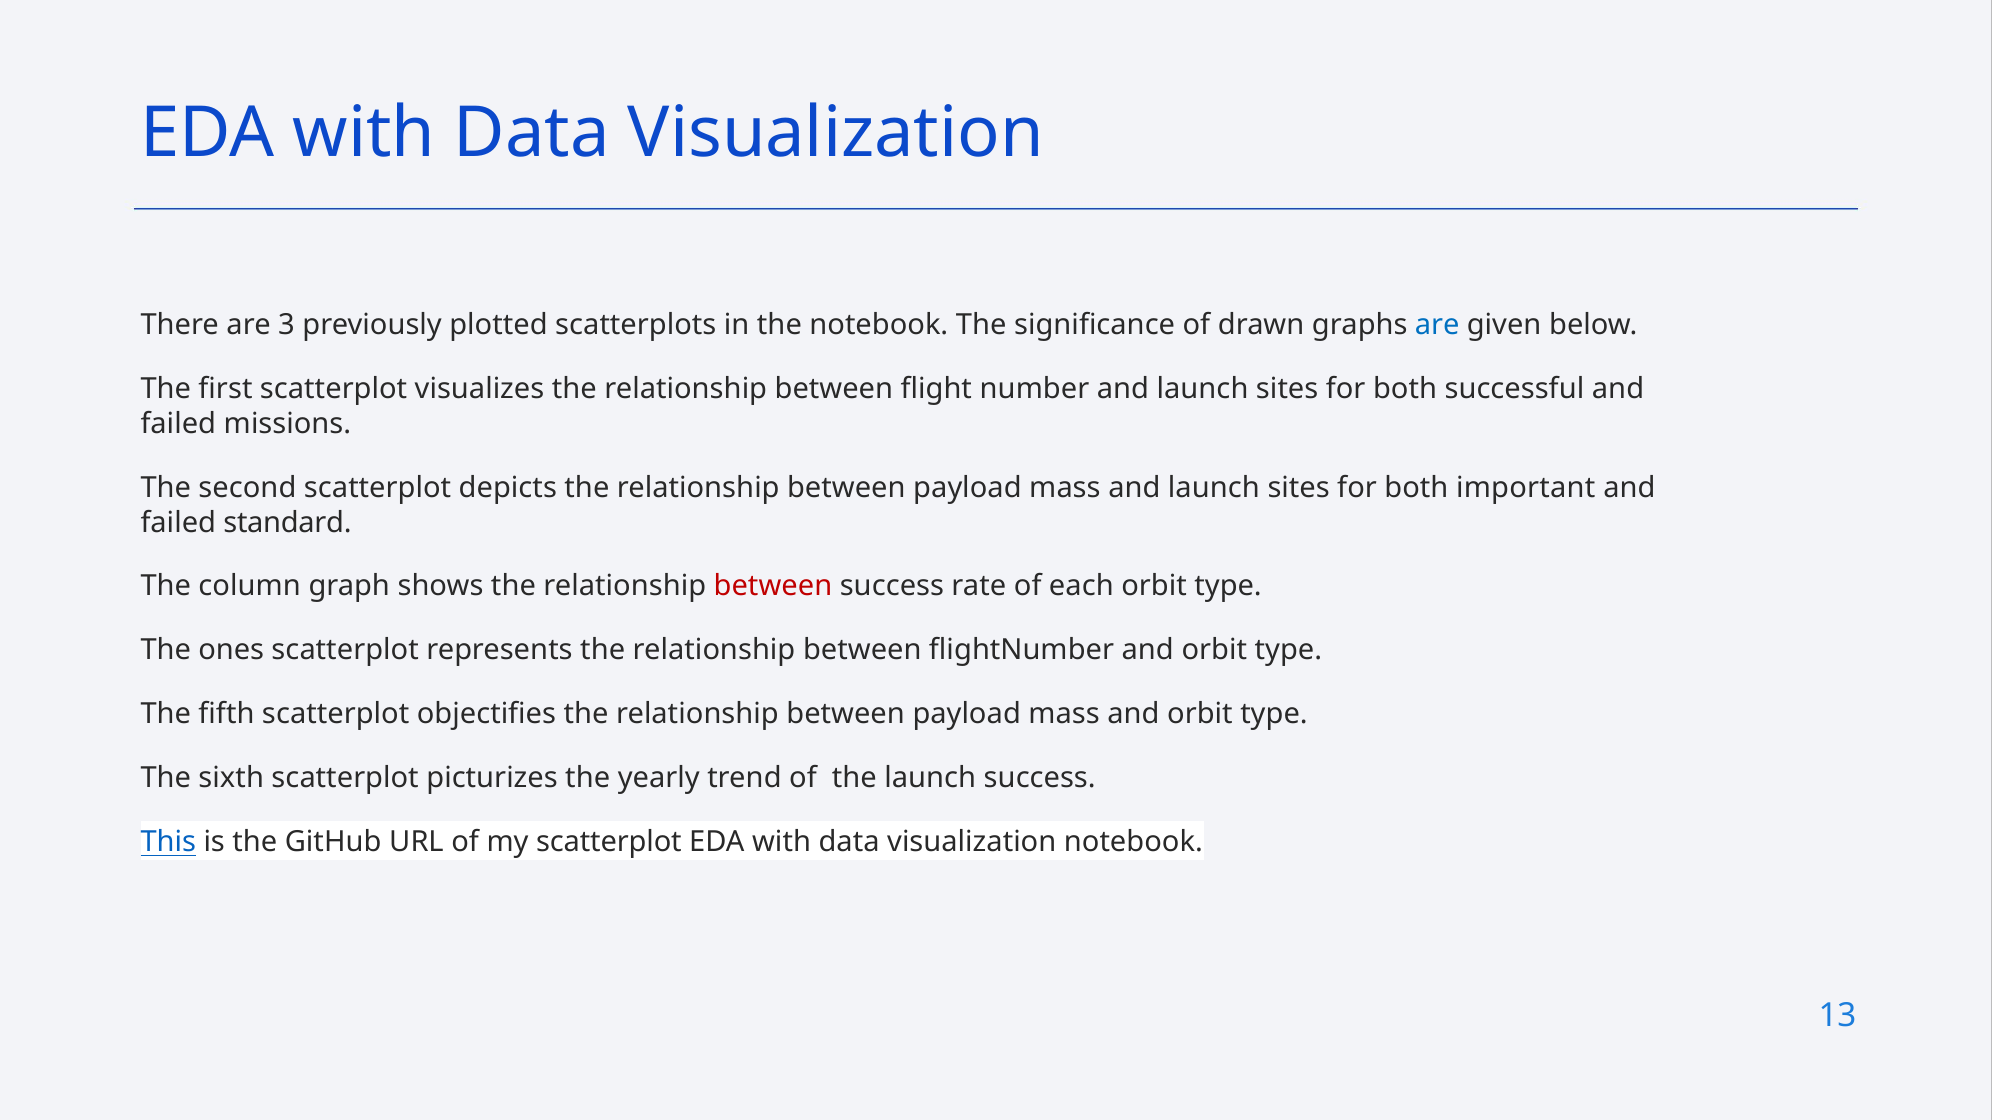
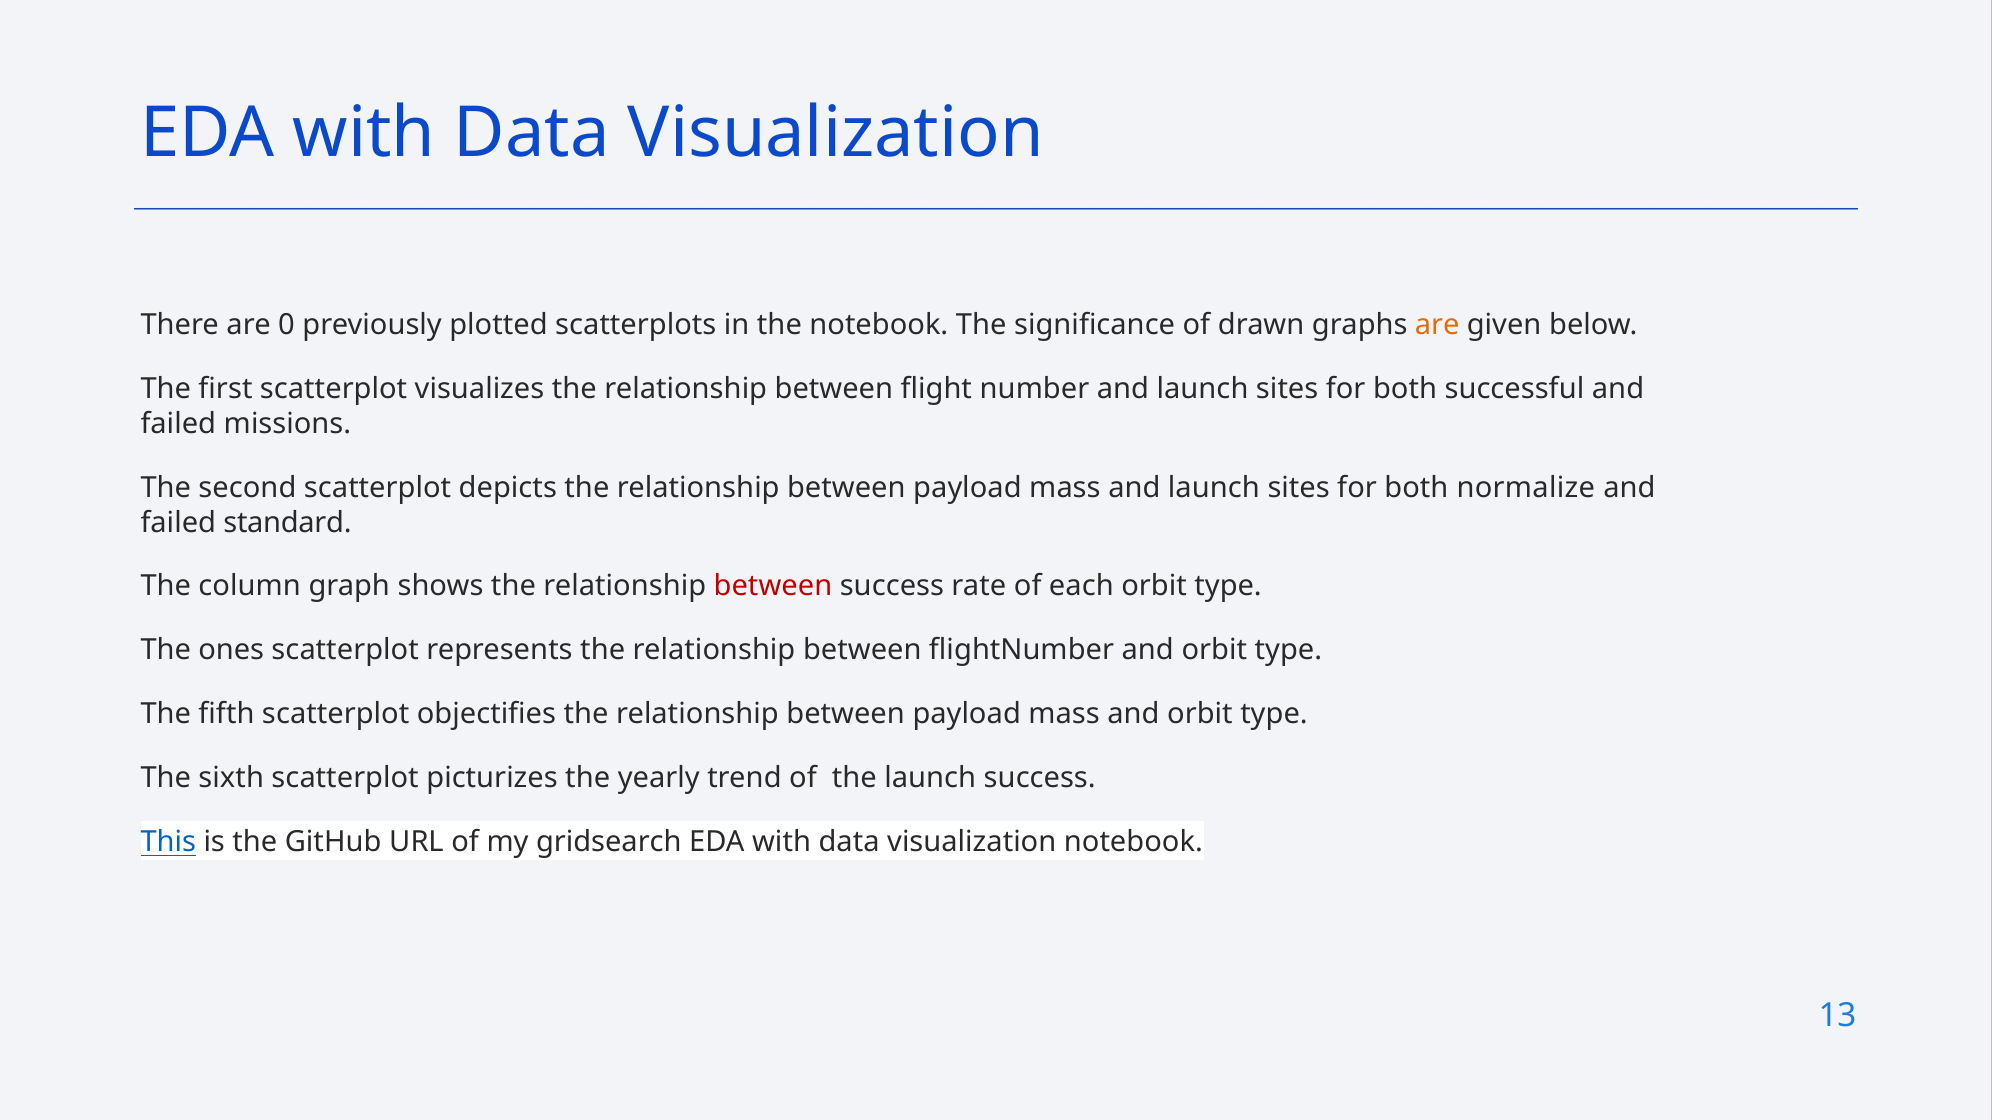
3: 3 -> 0
are at (1437, 325) colour: blue -> orange
important: important -> normalize
my scatterplot: scatterplot -> gridsearch
